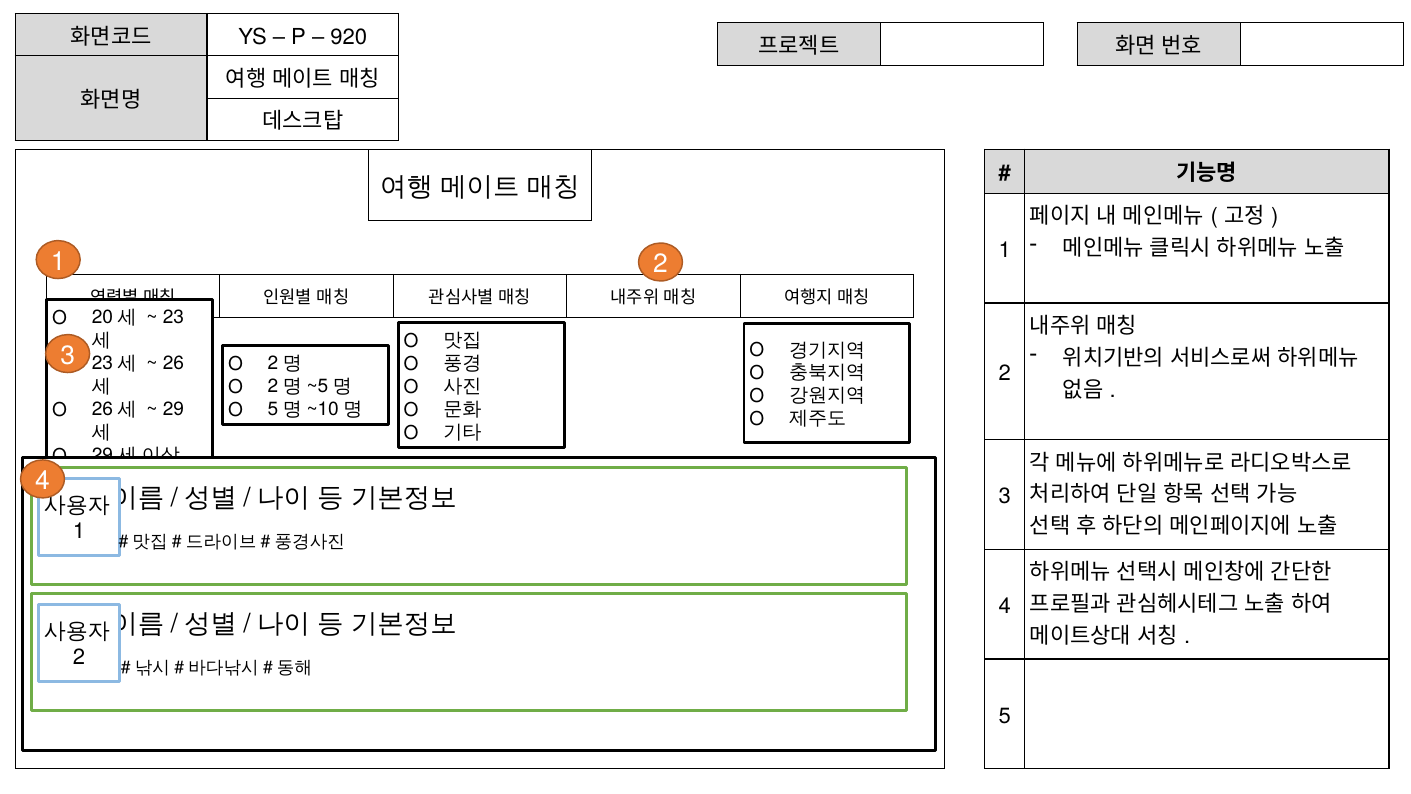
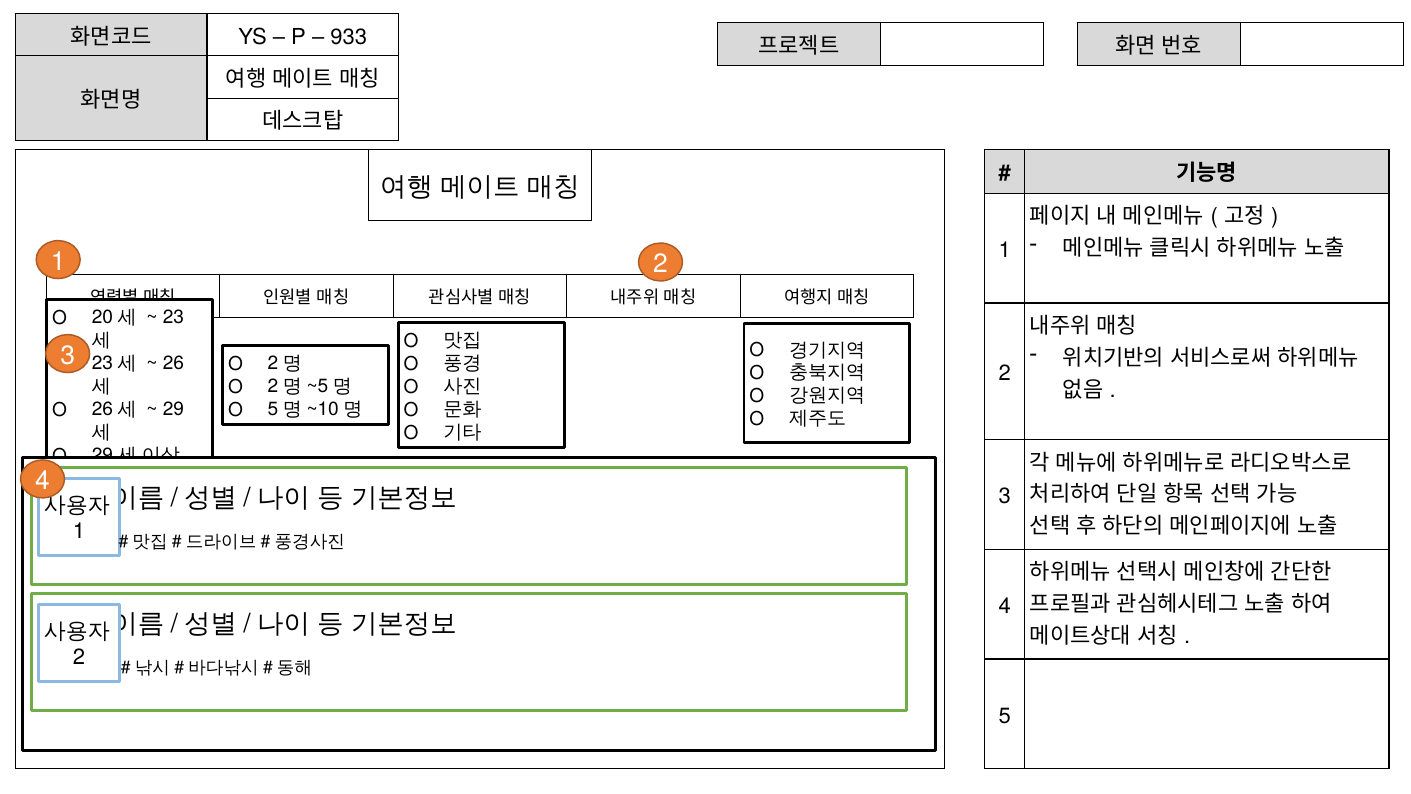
920: 920 -> 933
